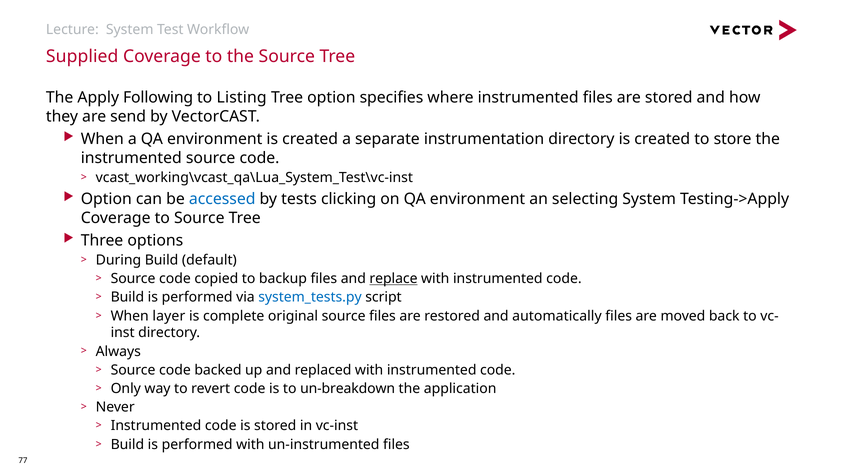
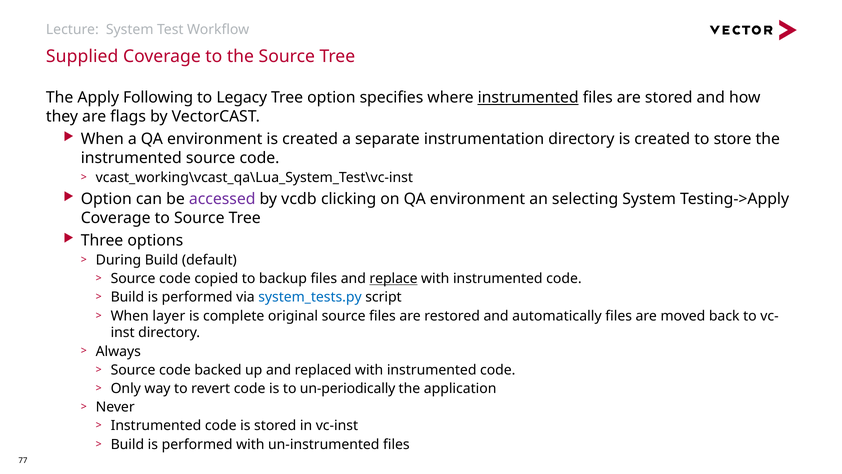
Listing: Listing -> Legacy
instrumented at (528, 98) underline: none -> present
send: send -> flags
accessed colour: blue -> purple
tests: tests -> vcdb
un-breakdown: un-breakdown -> un-periodically
